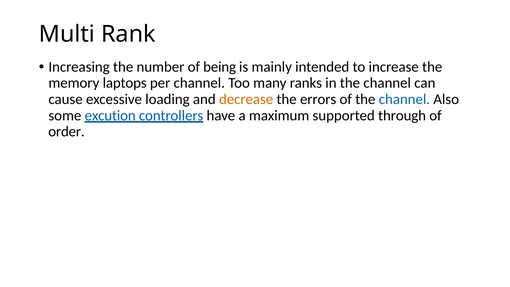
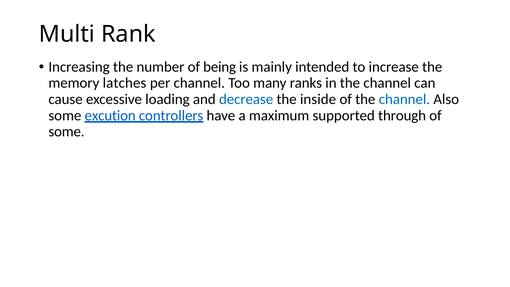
laptops: laptops -> latches
decrease colour: orange -> blue
errors: errors -> inside
order at (66, 132): order -> some
